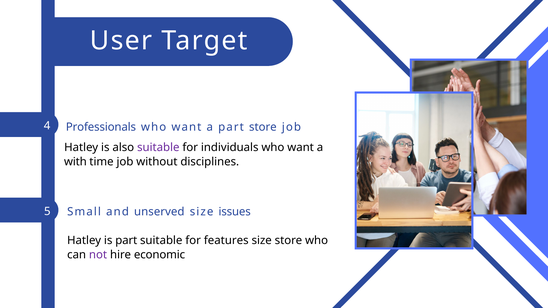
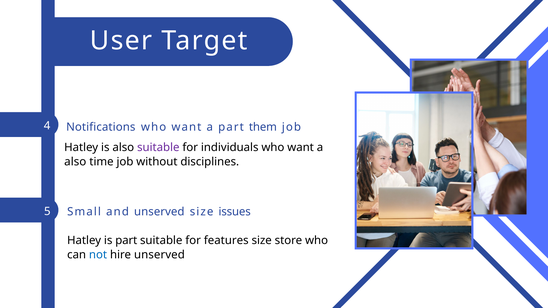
Professionals: Professionals -> Notifications
part store: store -> them
with at (75, 162): with -> also
not colour: purple -> blue
hire economic: economic -> unserved
